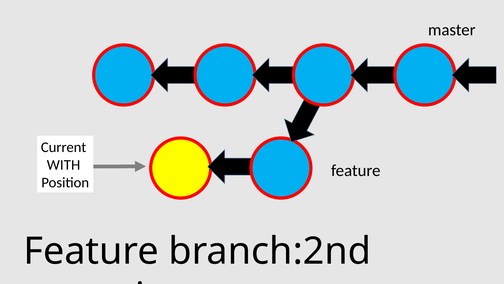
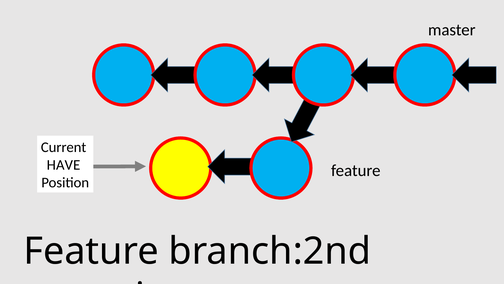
WITH: WITH -> HAVE
